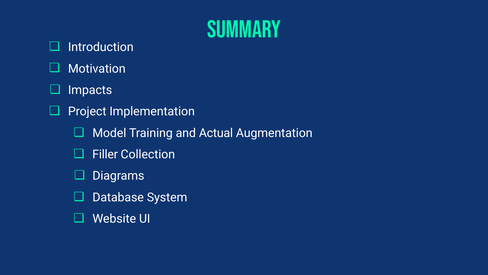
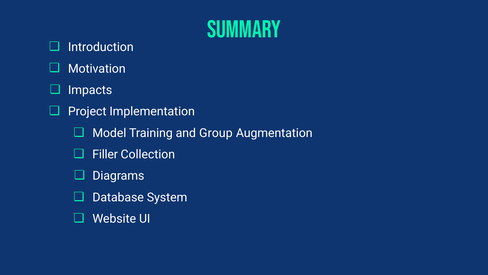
Actual: Actual -> Group
